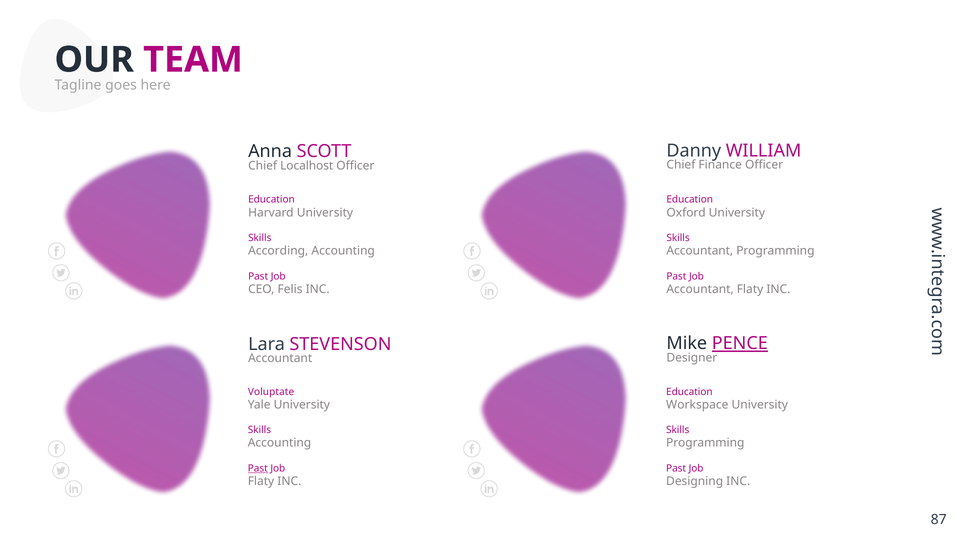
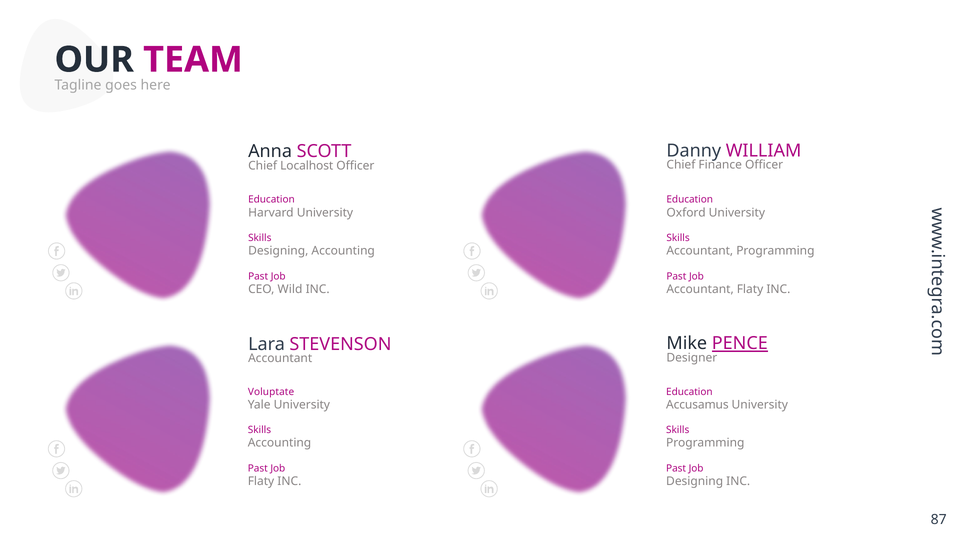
According at (278, 251): According -> Designing
Felis: Felis -> Wild
Workspace: Workspace -> Accusamus
Past at (258, 469) underline: present -> none
